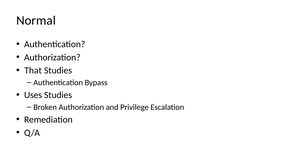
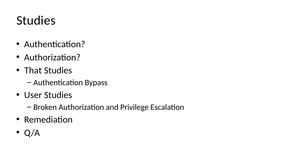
Normal at (36, 20): Normal -> Studies
Uses: Uses -> User
